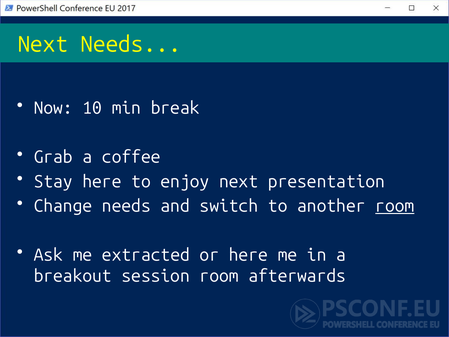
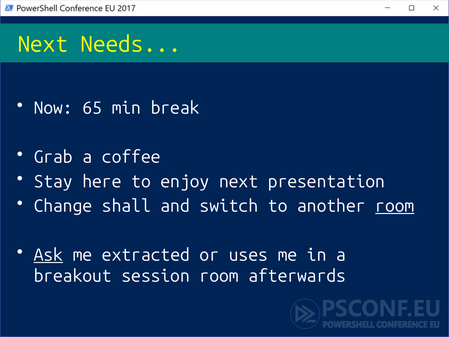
10: 10 -> 65
Change needs: needs -> shall
Ask underline: none -> present
or here: here -> uses
